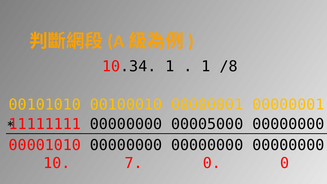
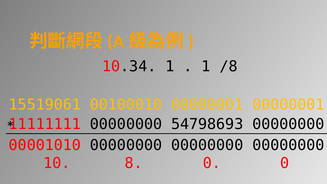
00101010: 00101010 -> 15519061
00005000: 00005000 -> 54798693
7: 7 -> 8
